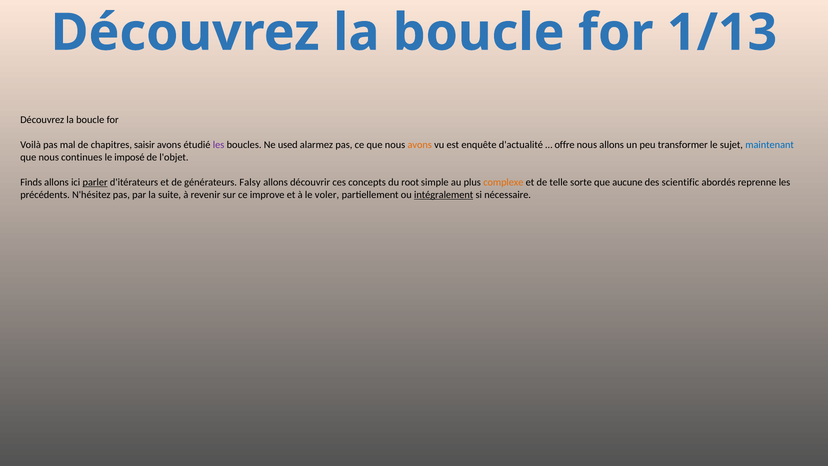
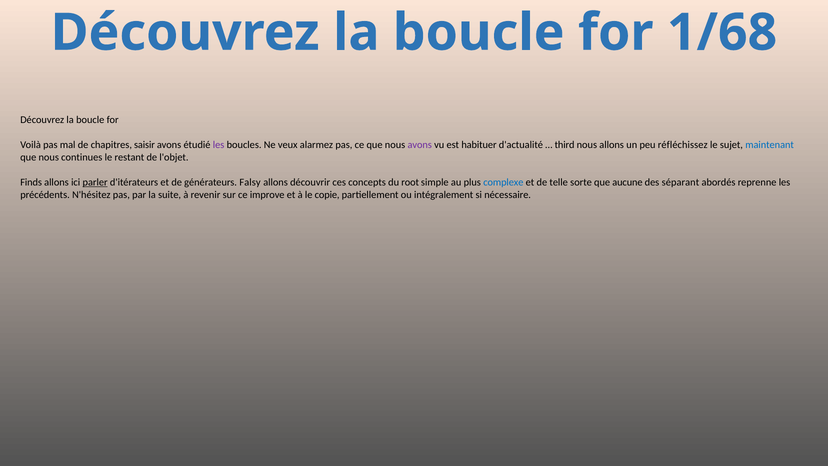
1/13: 1/13 -> 1/68
used: used -> veux
avons at (420, 145) colour: orange -> purple
enquête: enquête -> habituer
offre: offre -> third
transformer: transformer -> réfléchissez
imposé: imposé -> restant
complexe colour: orange -> blue
scientific: scientific -> séparant
voler: voler -> copie
intégralement underline: present -> none
